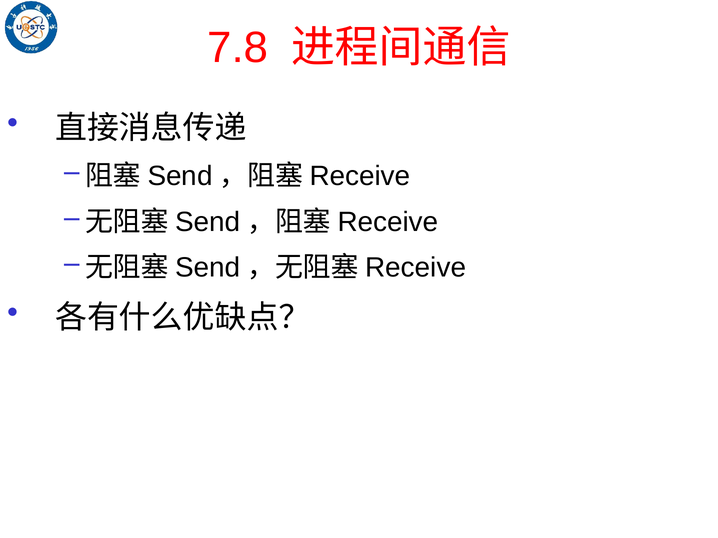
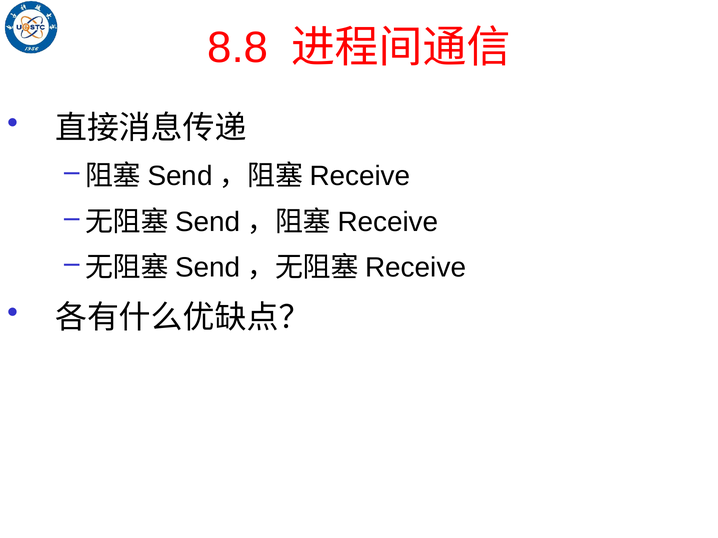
7.8: 7.8 -> 8.8
